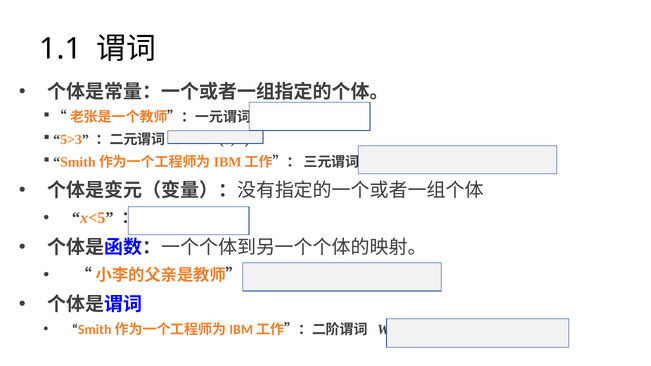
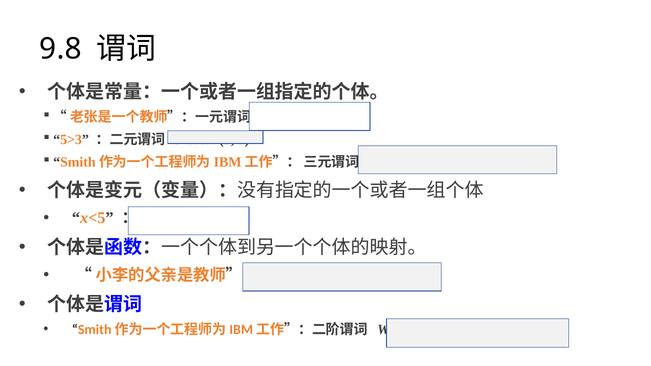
1.1: 1.1 -> 9.8
